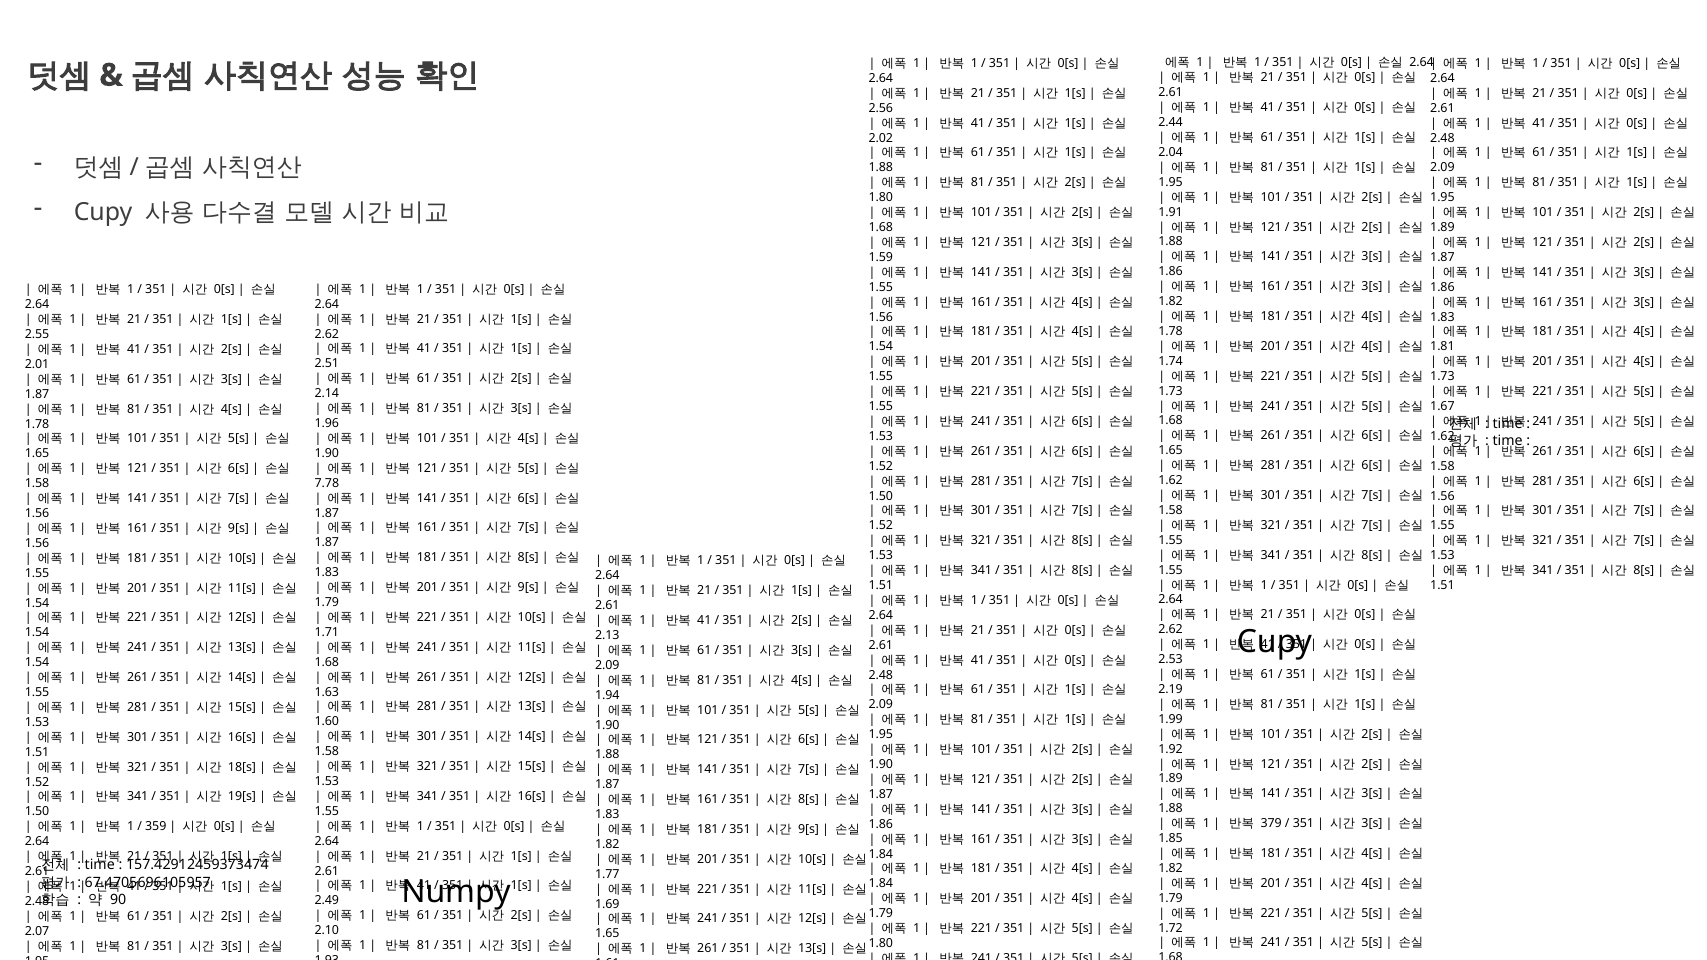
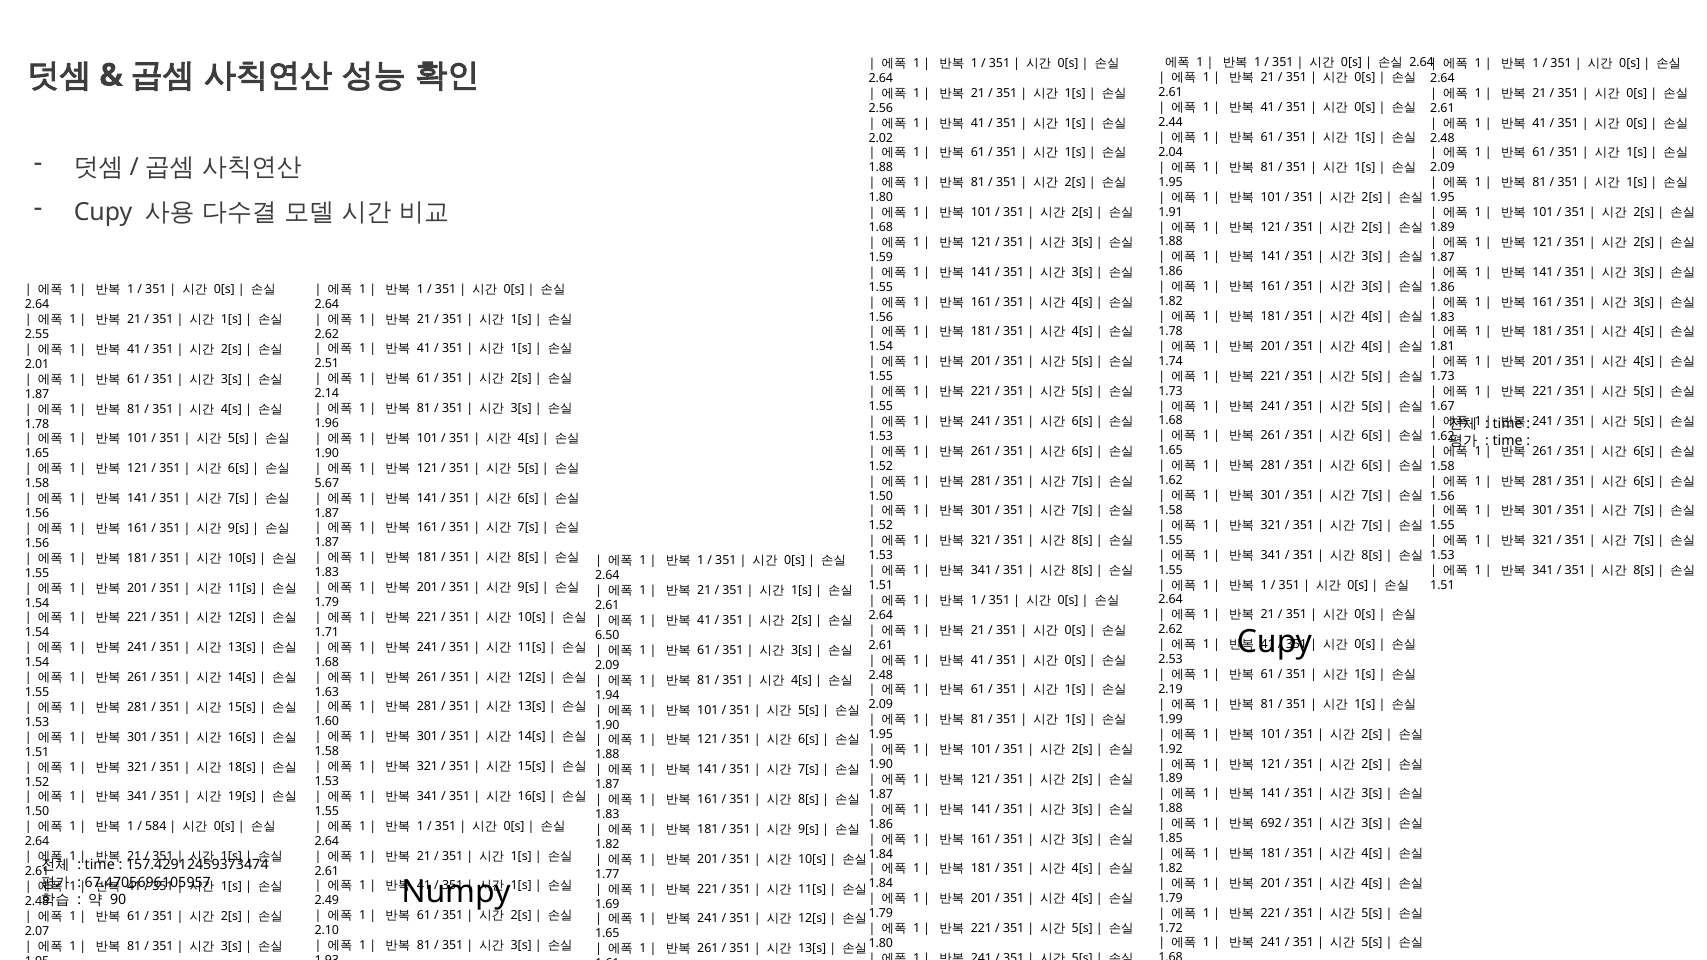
7.78: 7.78 -> 5.67
2.13: 2.13 -> 6.50
379: 379 -> 692
359: 359 -> 584
